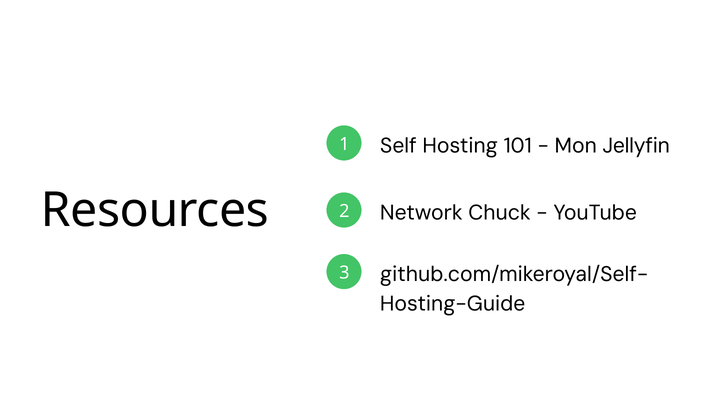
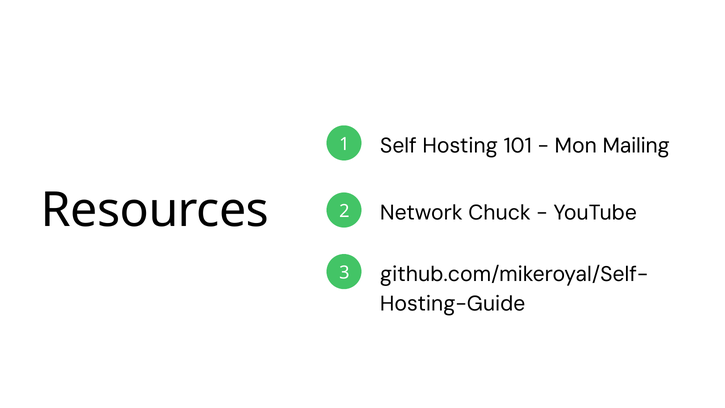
Jellyfin: Jellyfin -> Mailing
